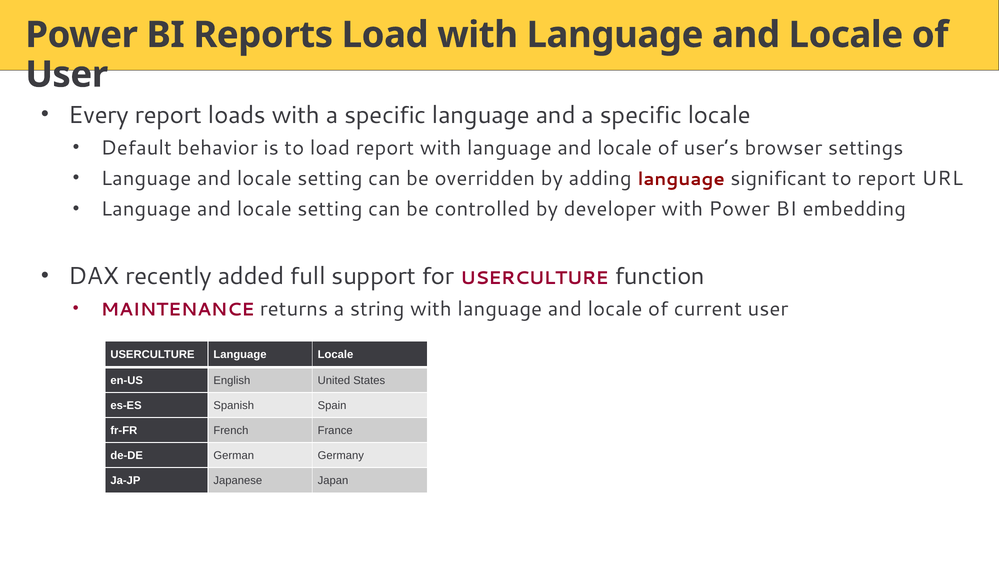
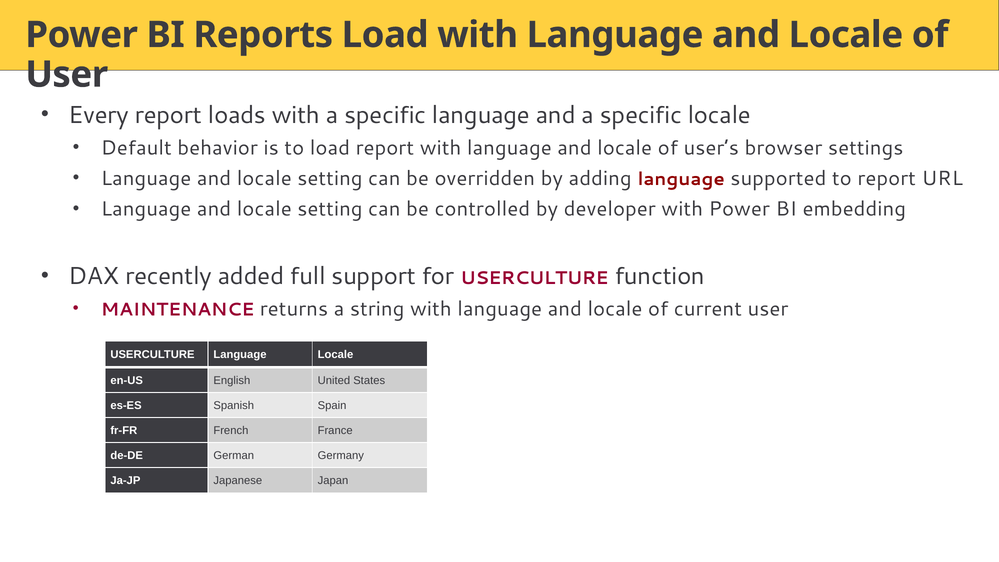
significant: significant -> supported
